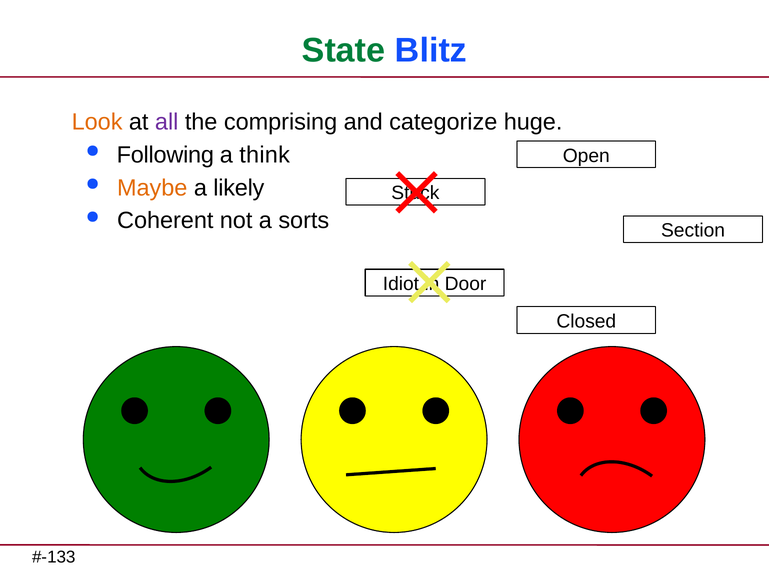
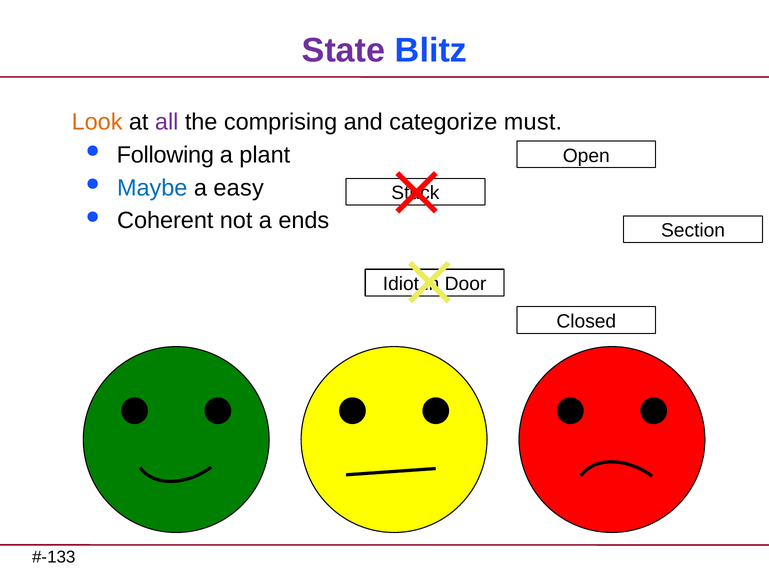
State colour: green -> purple
huge: huge -> must
think: think -> plant
Maybe colour: orange -> blue
likely: likely -> easy
sorts: sorts -> ends
